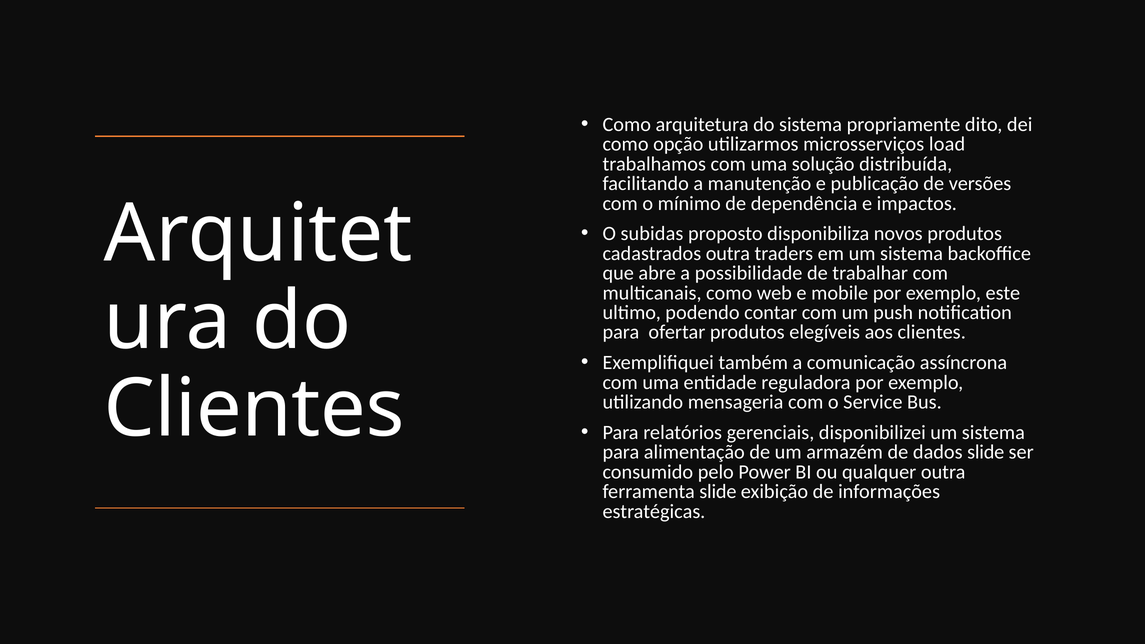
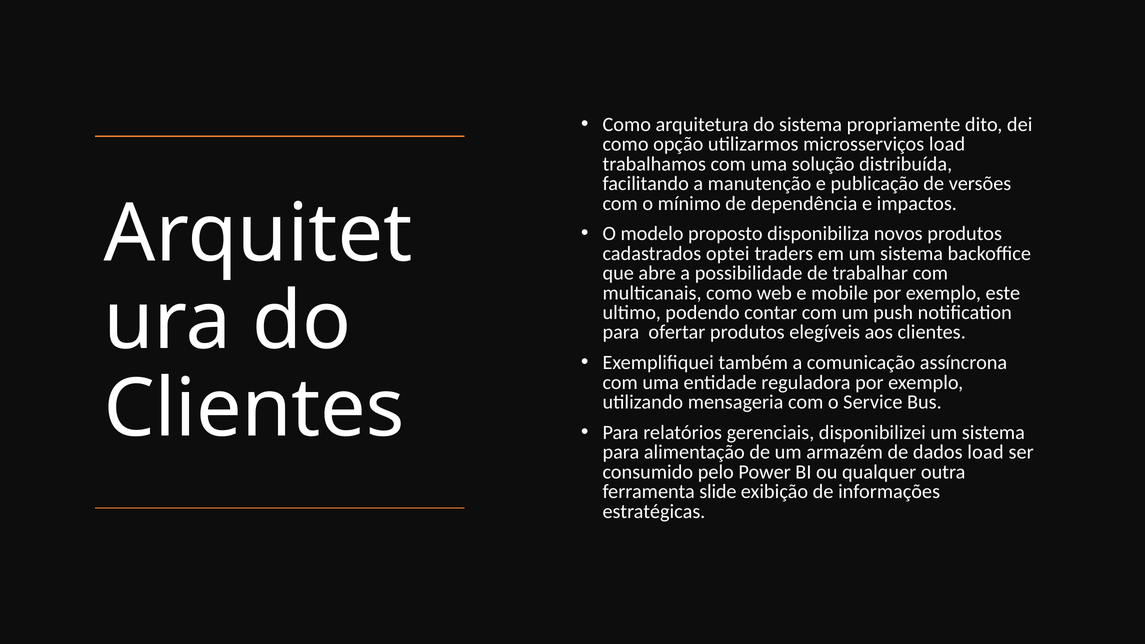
subidas: subidas -> modelo
cadastrados outra: outra -> optei
dados slide: slide -> load
